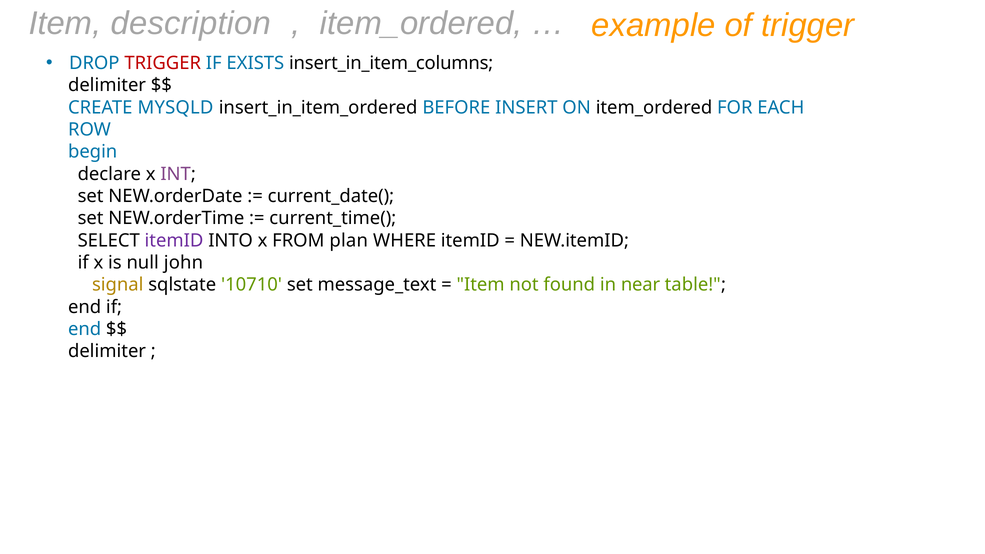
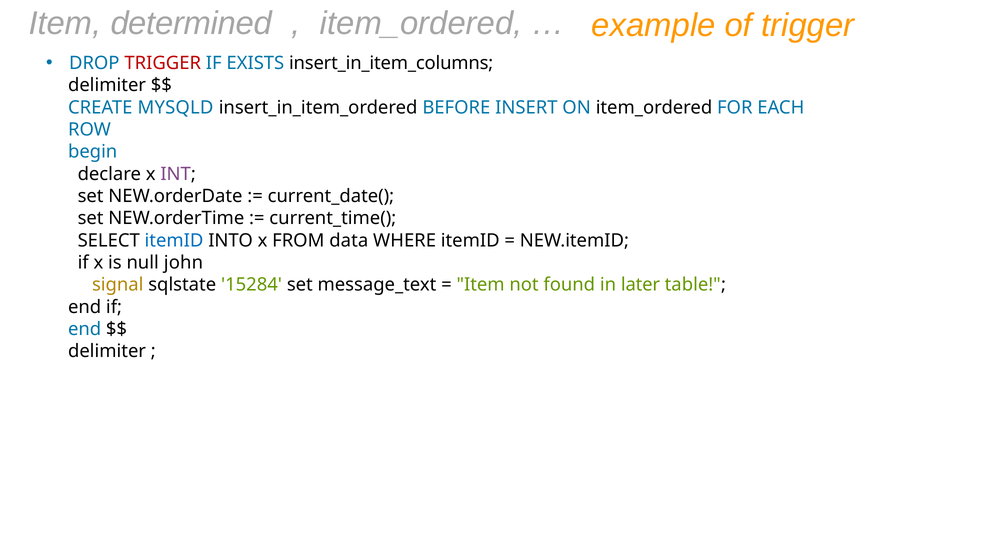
description: description -> determined
itemID at (174, 241) colour: purple -> blue
plan: plan -> data
10710: 10710 -> 15284
near: near -> later
